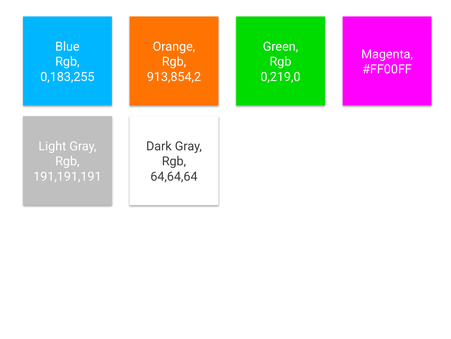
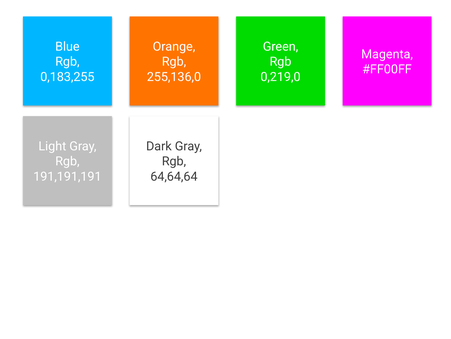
913,854,2: 913,854,2 -> 255,136,0
